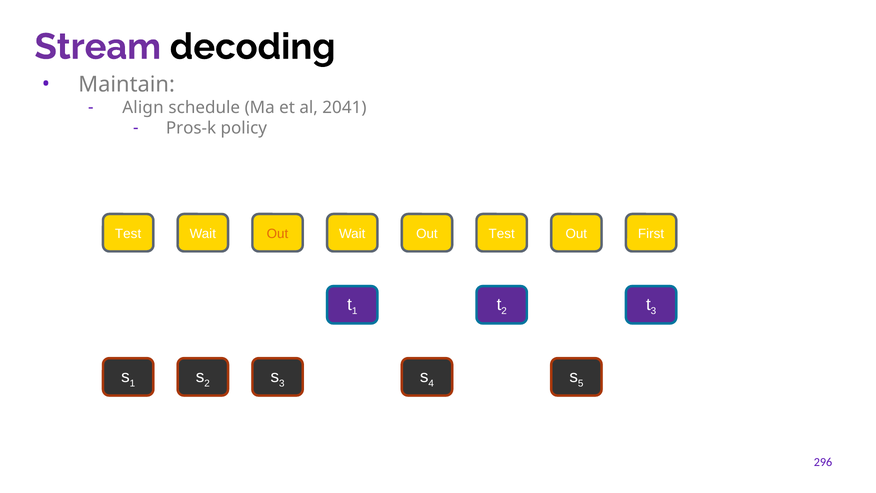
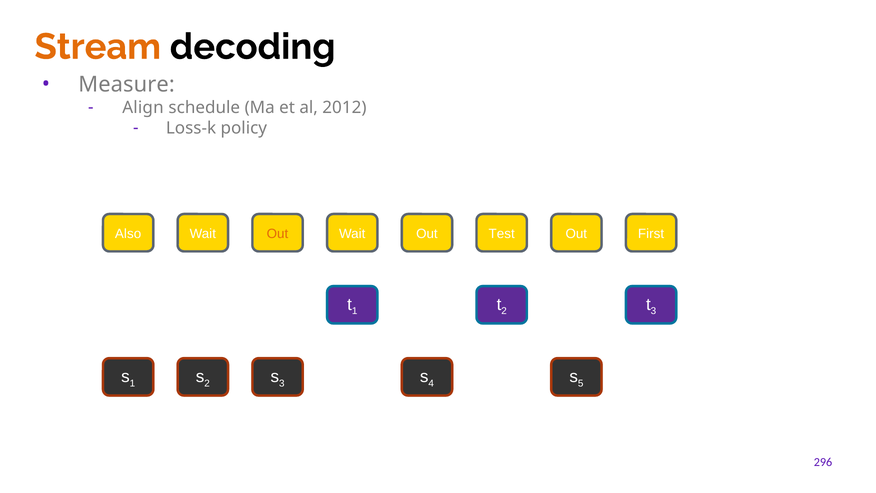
Stream colour: purple -> orange
Maintain: Maintain -> Measure
2041: 2041 -> 2012
Pros-k: Pros-k -> Loss-k
Test at (128, 233): Test -> Also
